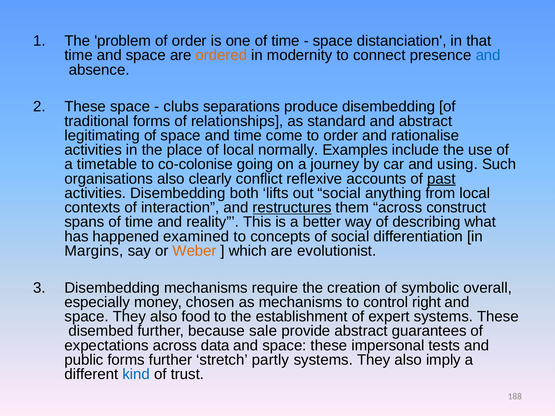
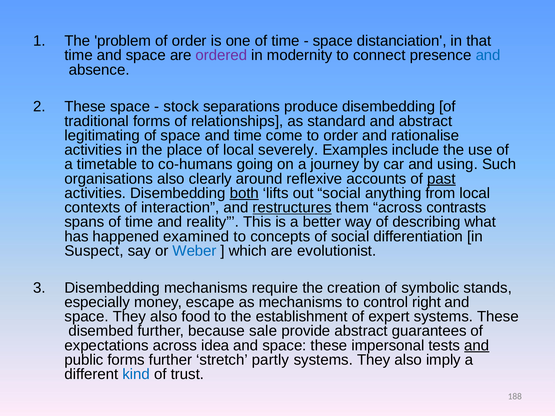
ordered colour: orange -> purple
clubs: clubs -> stock
normally: normally -> severely
co-colonise: co-colonise -> co-humans
conflict: conflict -> around
both underline: none -> present
construct: construct -> contrasts
Margins: Margins -> Suspect
Weber colour: orange -> blue
overall: overall -> stands
chosen: chosen -> escape
data: data -> idea
and at (477, 346) underline: none -> present
